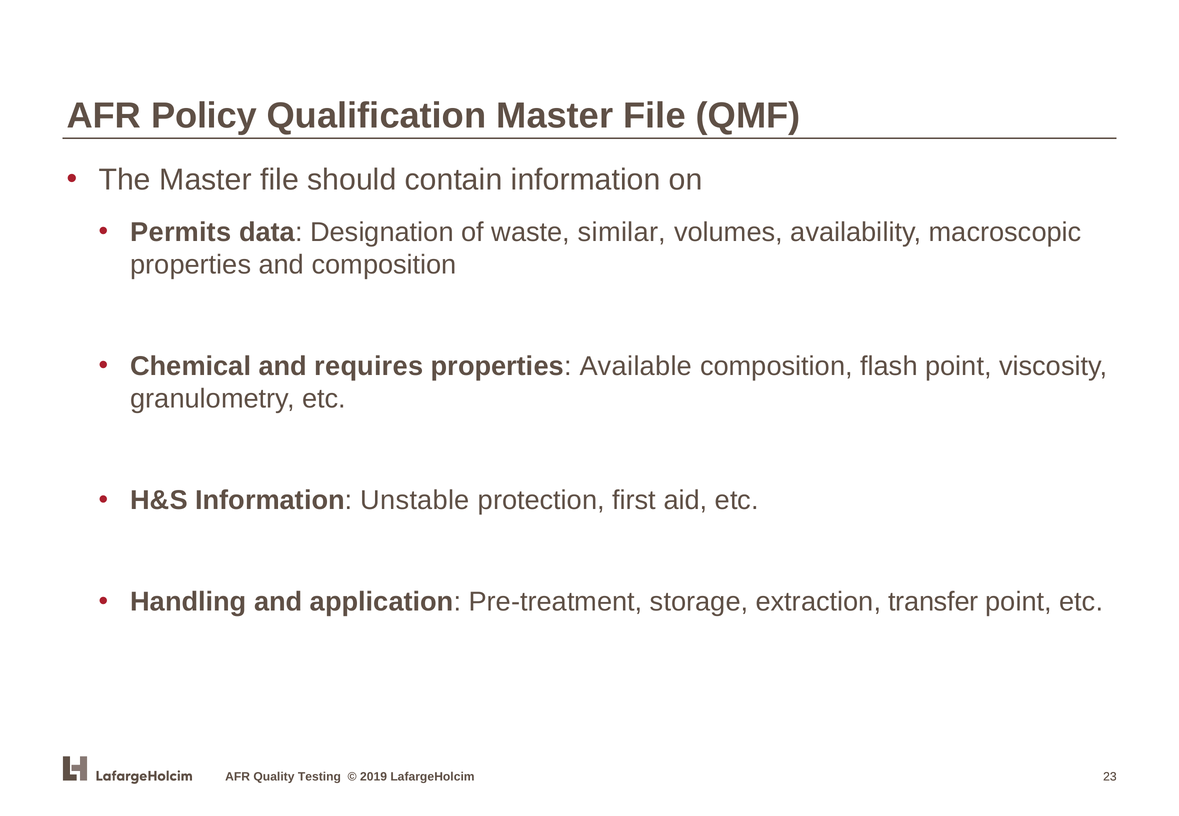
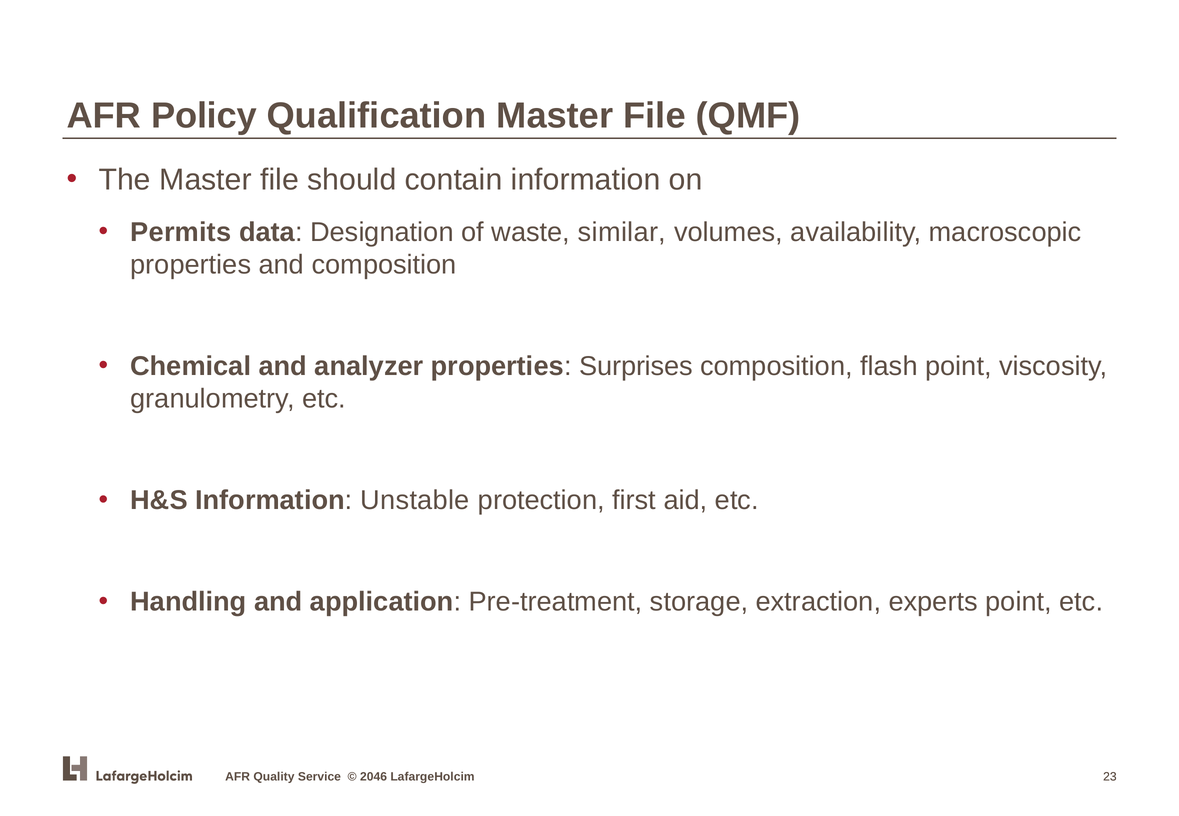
requires: requires -> analyzer
Available: Available -> Surprises
transfer: transfer -> experts
Testing: Testing -> Service
2019: 2019 -> 2046
